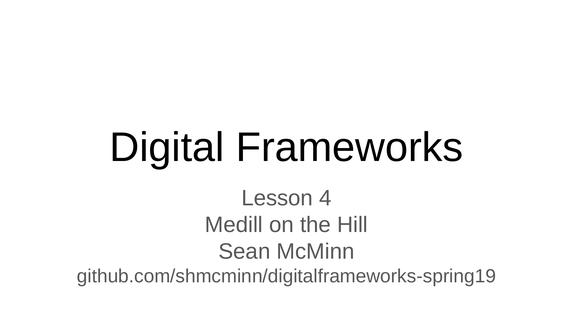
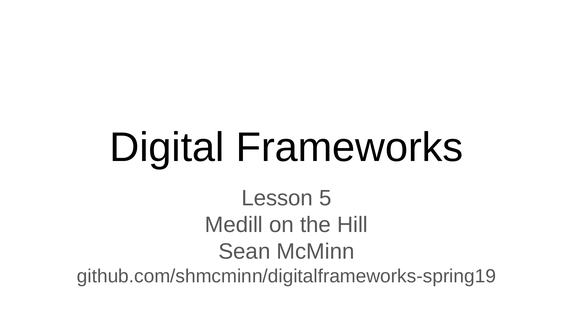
4: 4 -> 5
